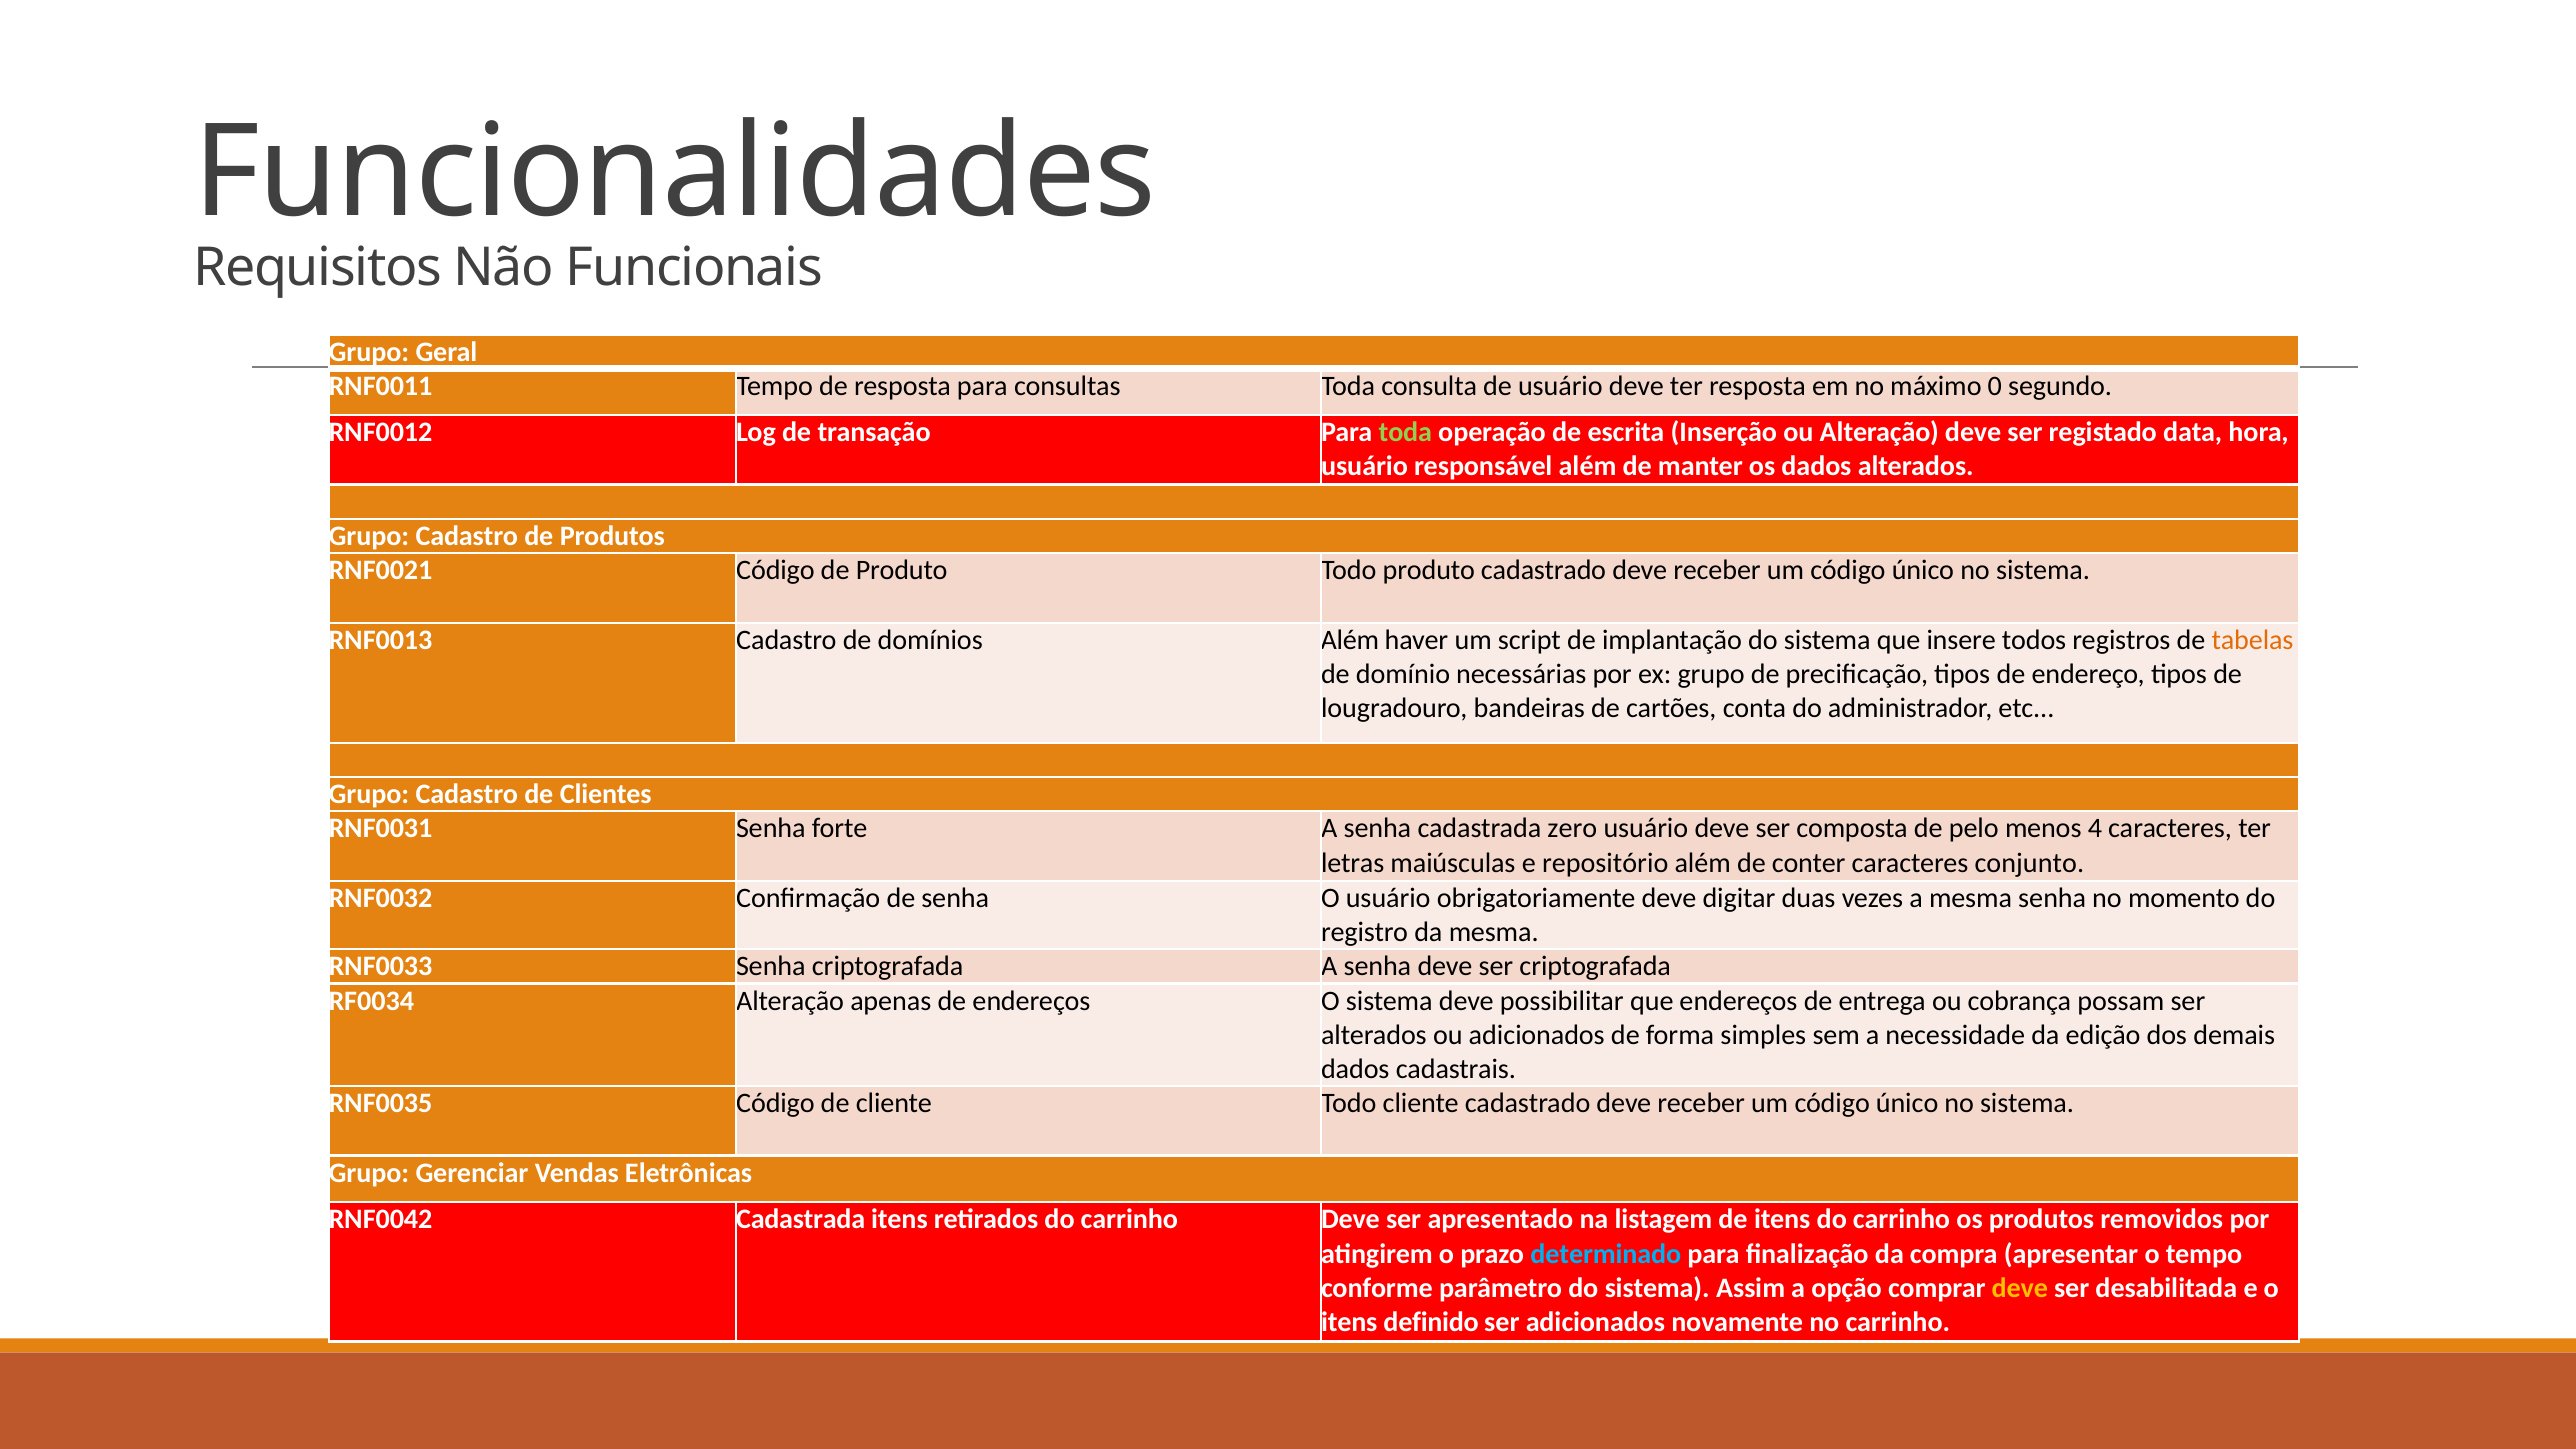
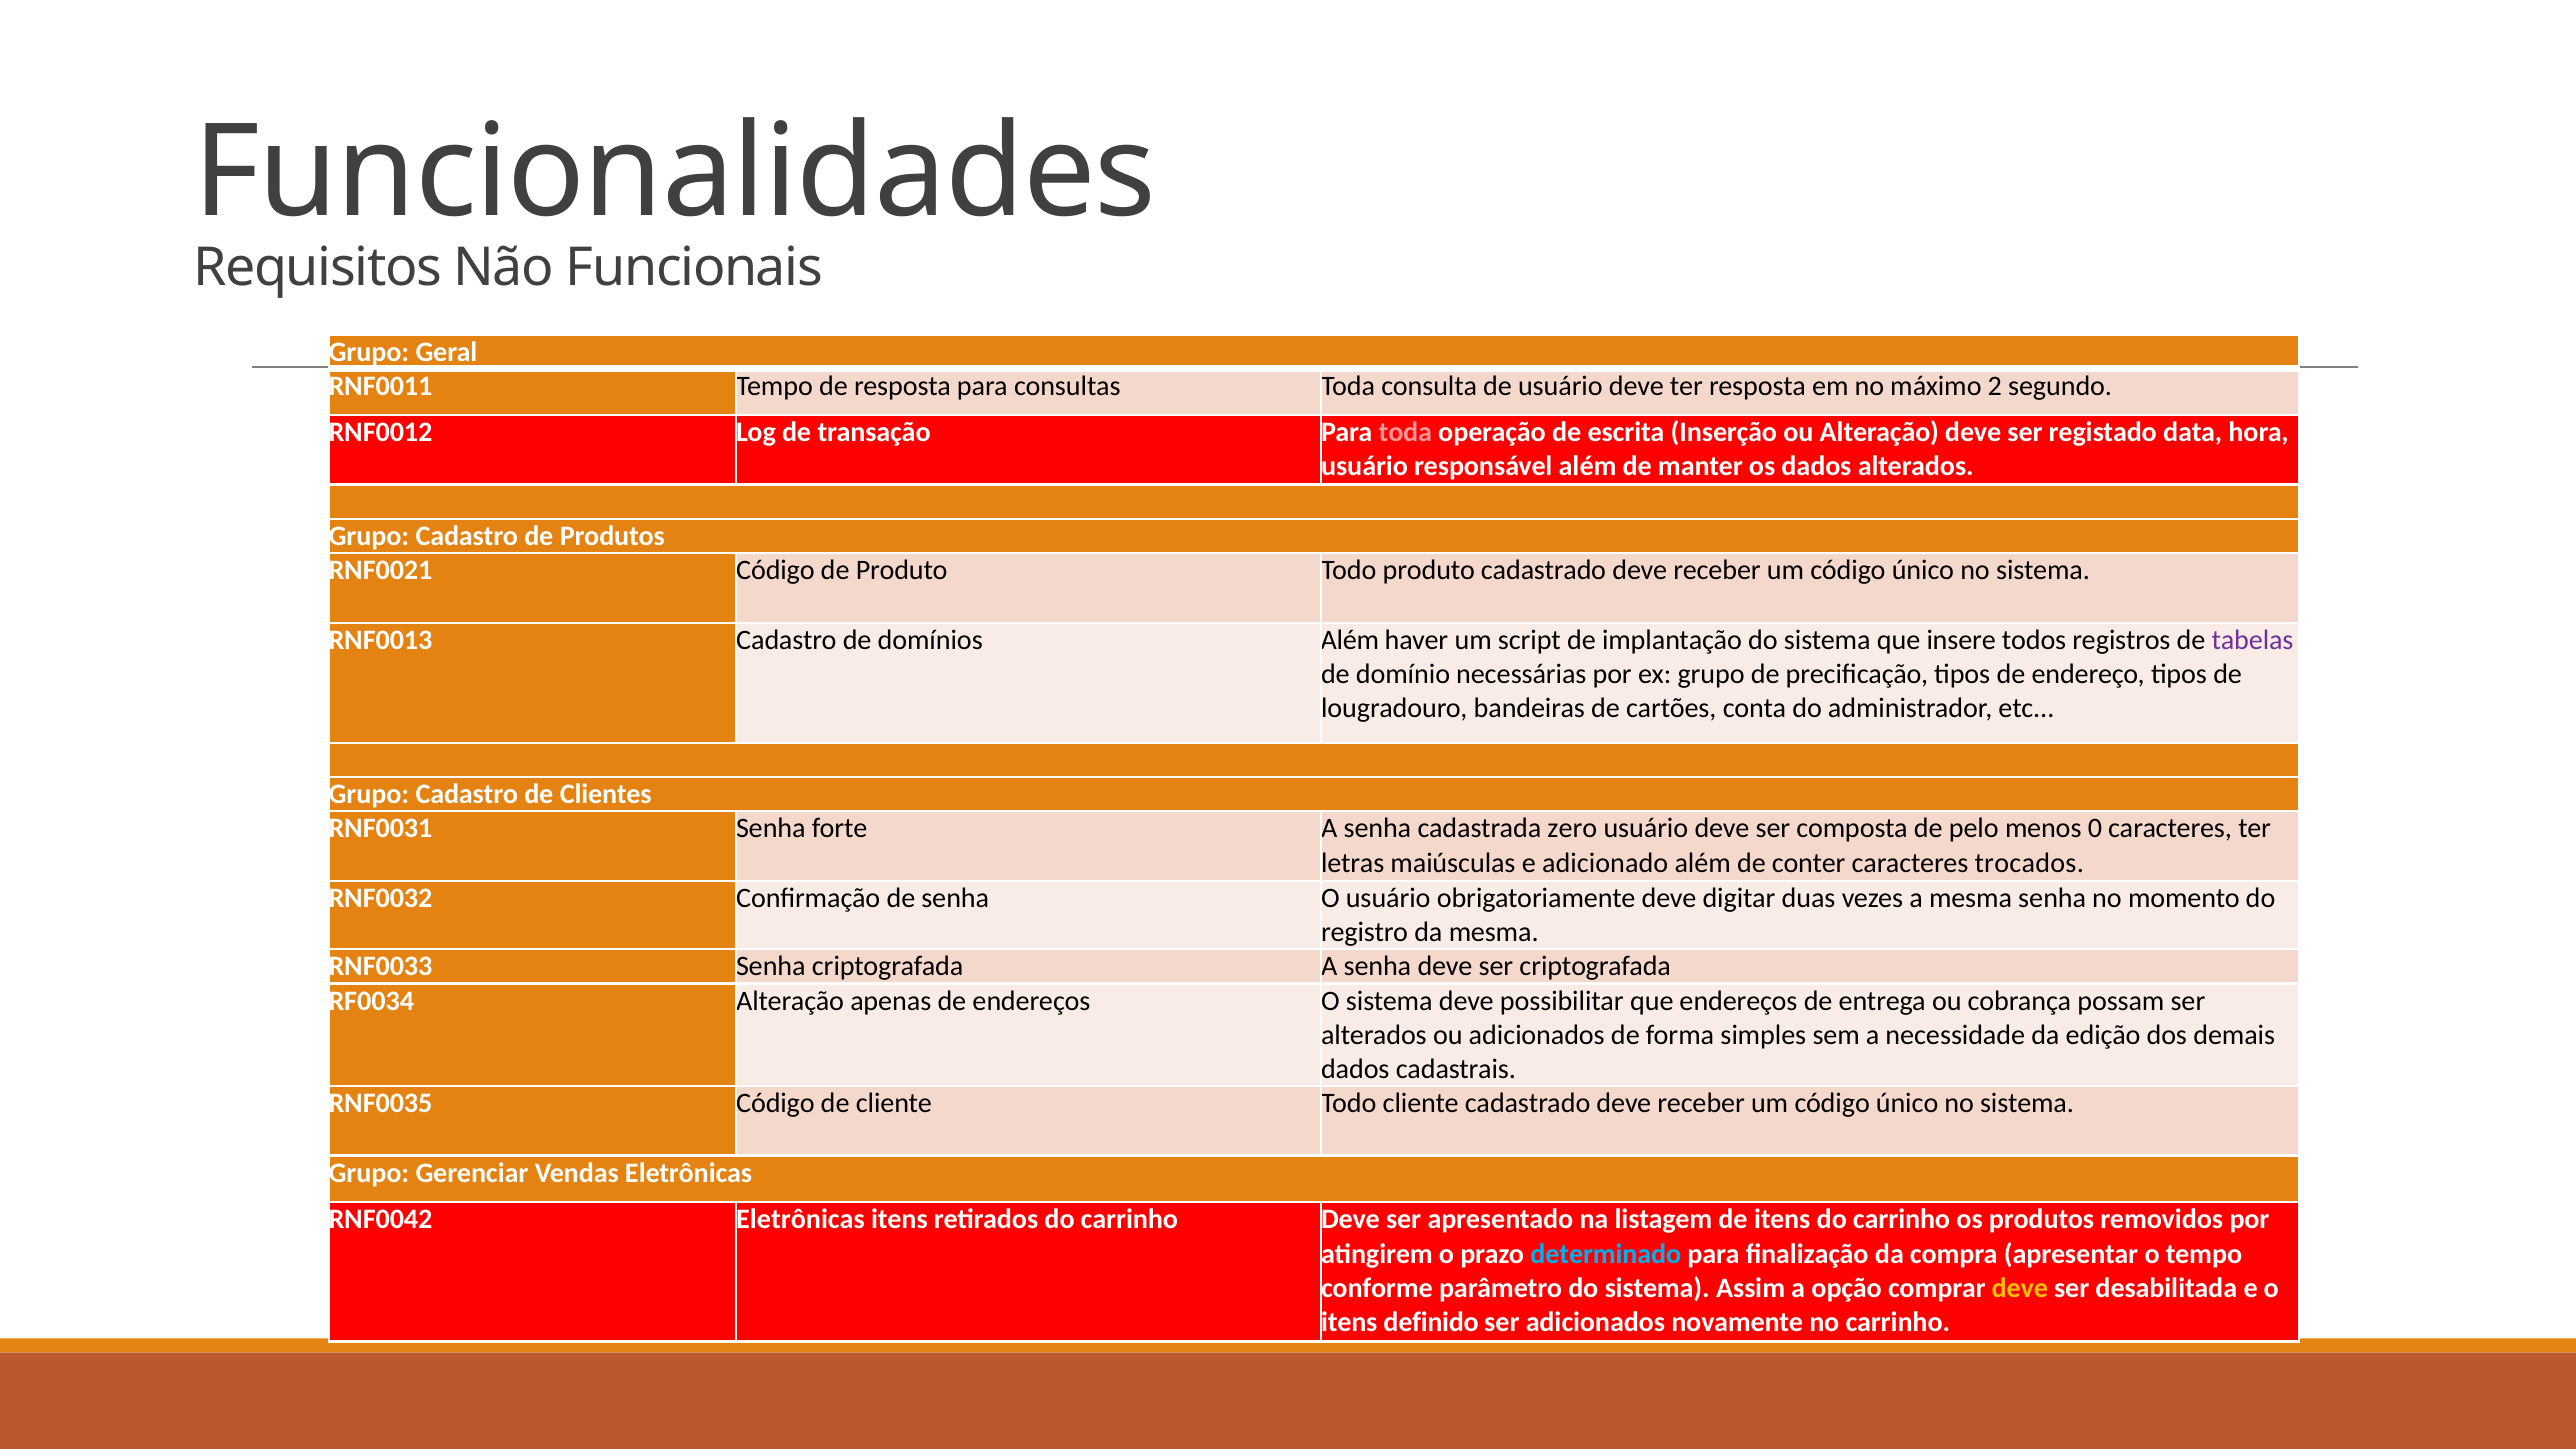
0: 0 -> 2
toda at (1405, 432) colour: light green -> pink
tabelas colour: orange -> purple
4: 4 -> 0
repositório: repositório -> adicionado
conjunto: conjunto -> trocados
RNF0042 Cadastrada: Cadastrada -> Eletrônicas
